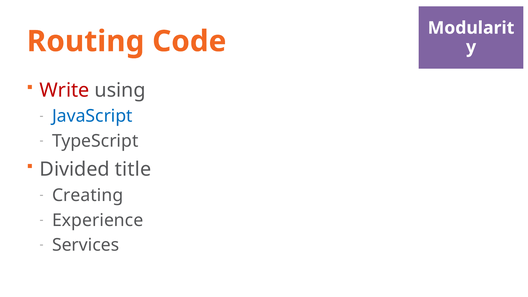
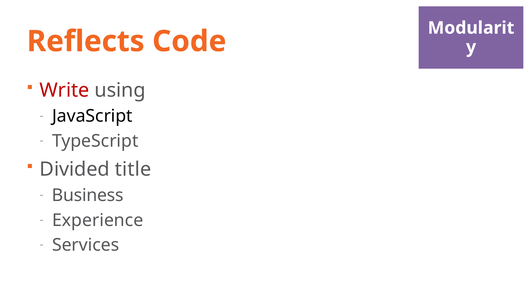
Routing: Routing -> Reflects
JavaScript colour: blue -> black
Creating: Creating -> Business
